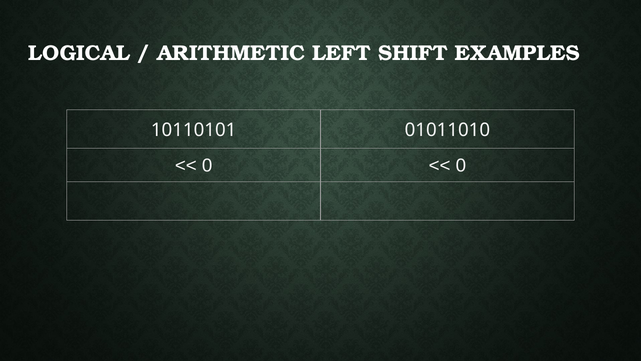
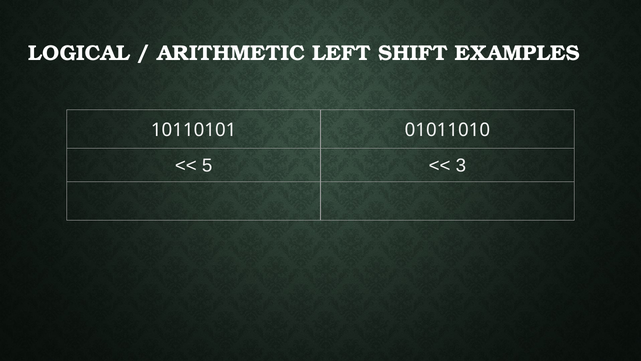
0 at (207, 165): 0 -> 5
0 at (461, 165): 0 -> 3
